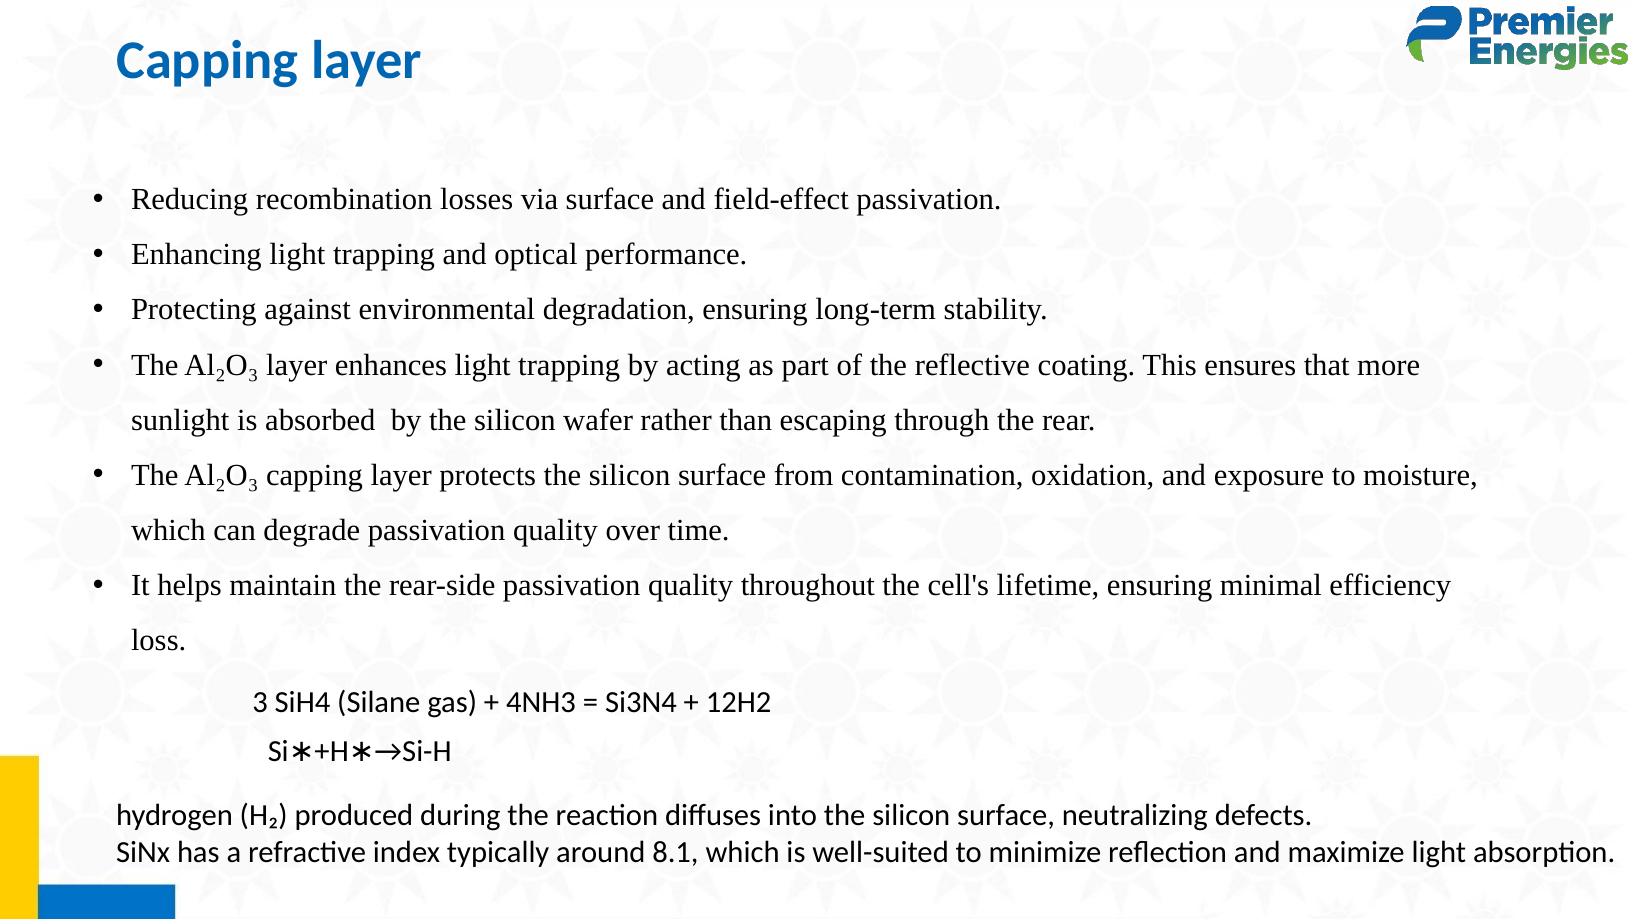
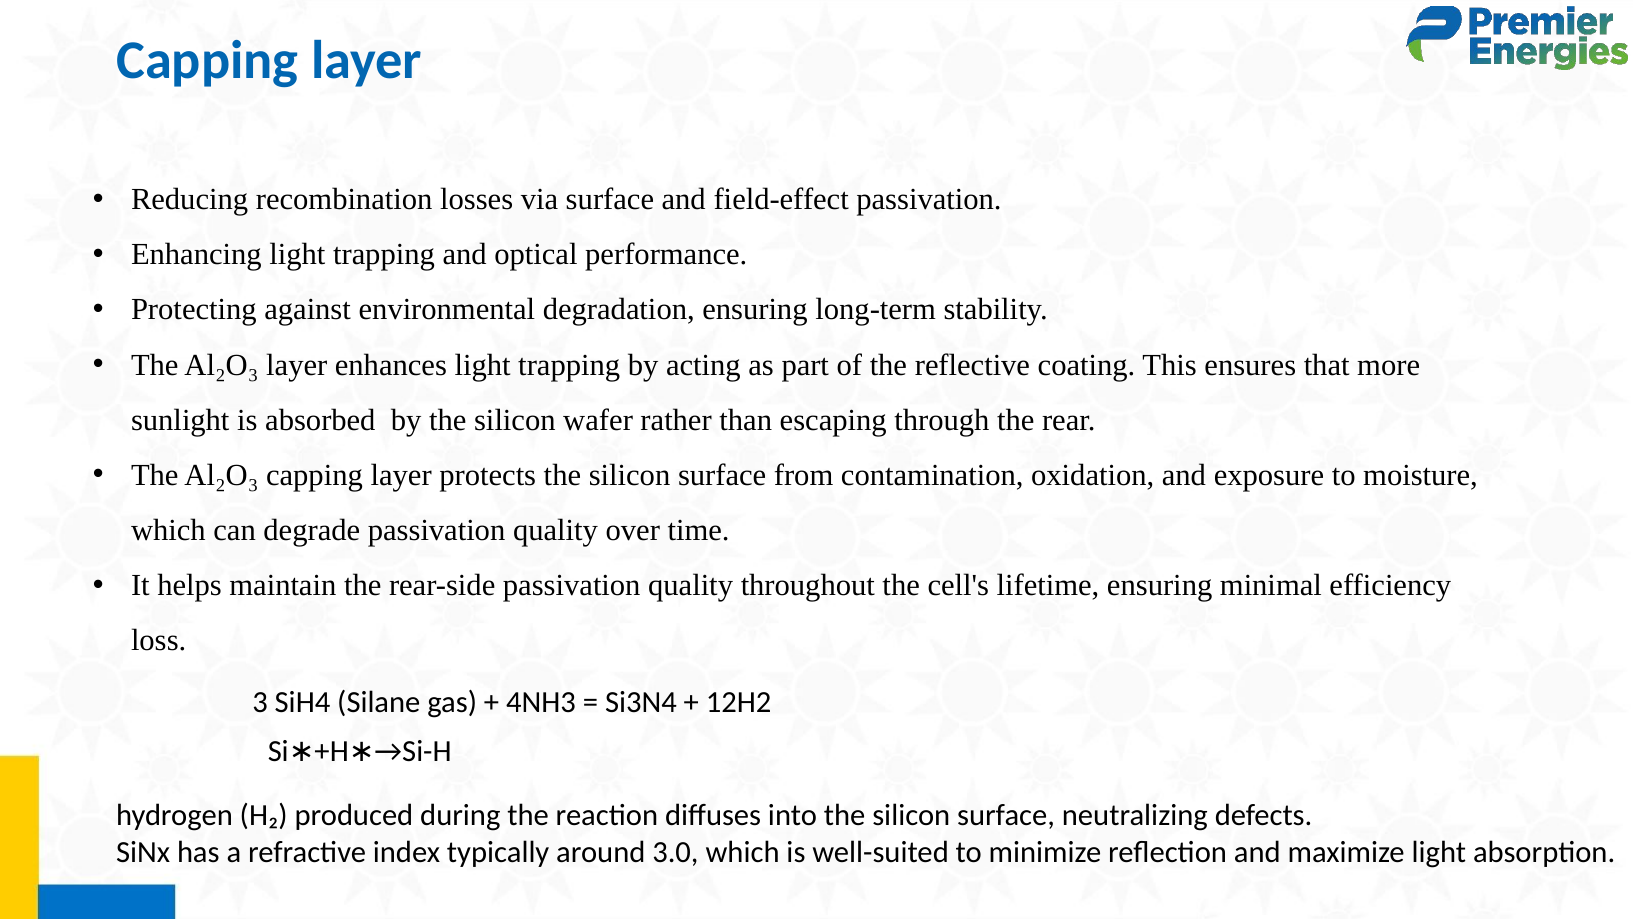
8.1: 8.1 -> 3.0
